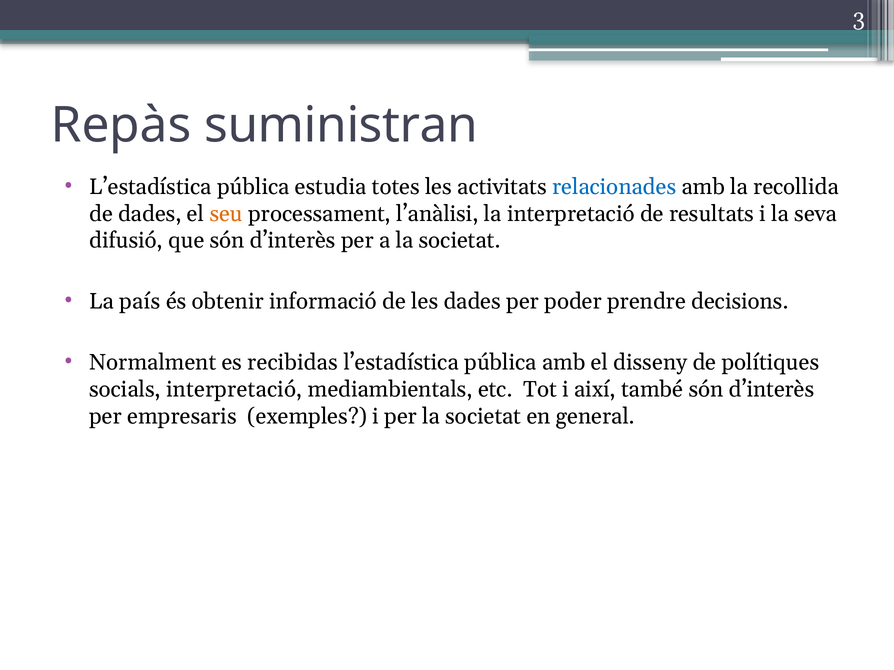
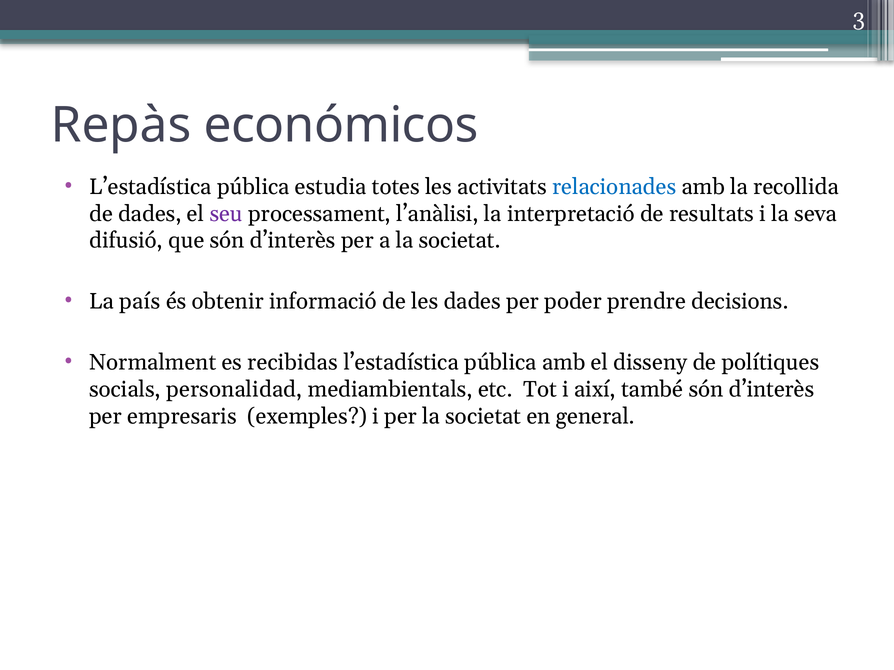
suministran: suministran -> económicos
seu colour: orange -> purple
socials interpretació: interpretació -> personalidad
